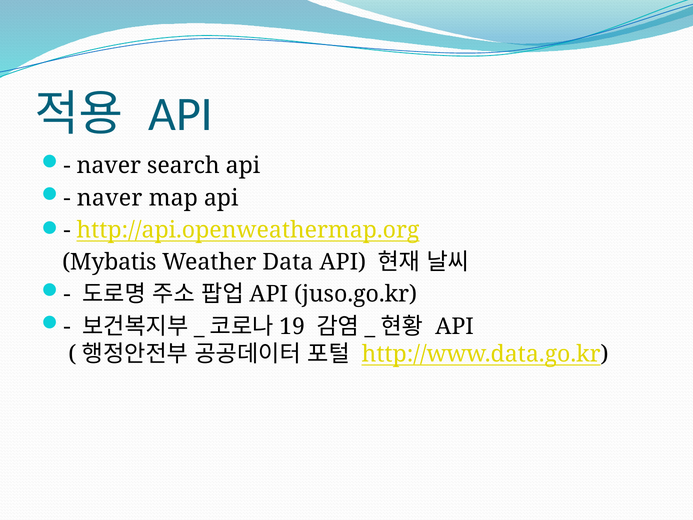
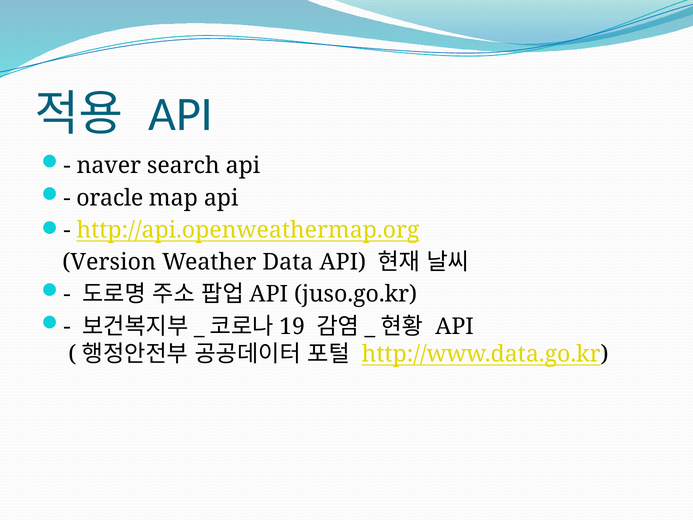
naver at (110, 198): naver -> oracle
Mybatis: Mybatis -> Version
